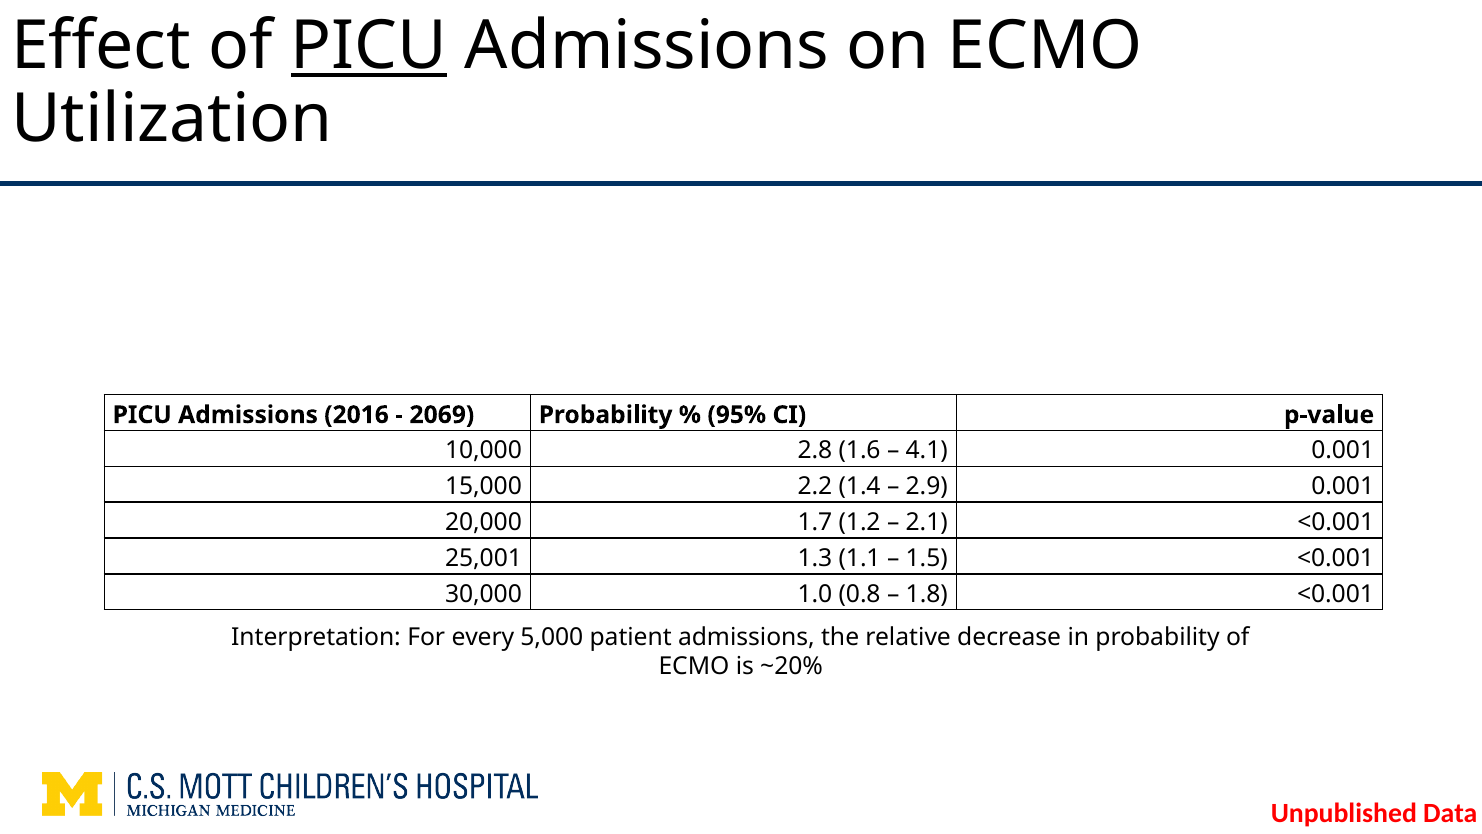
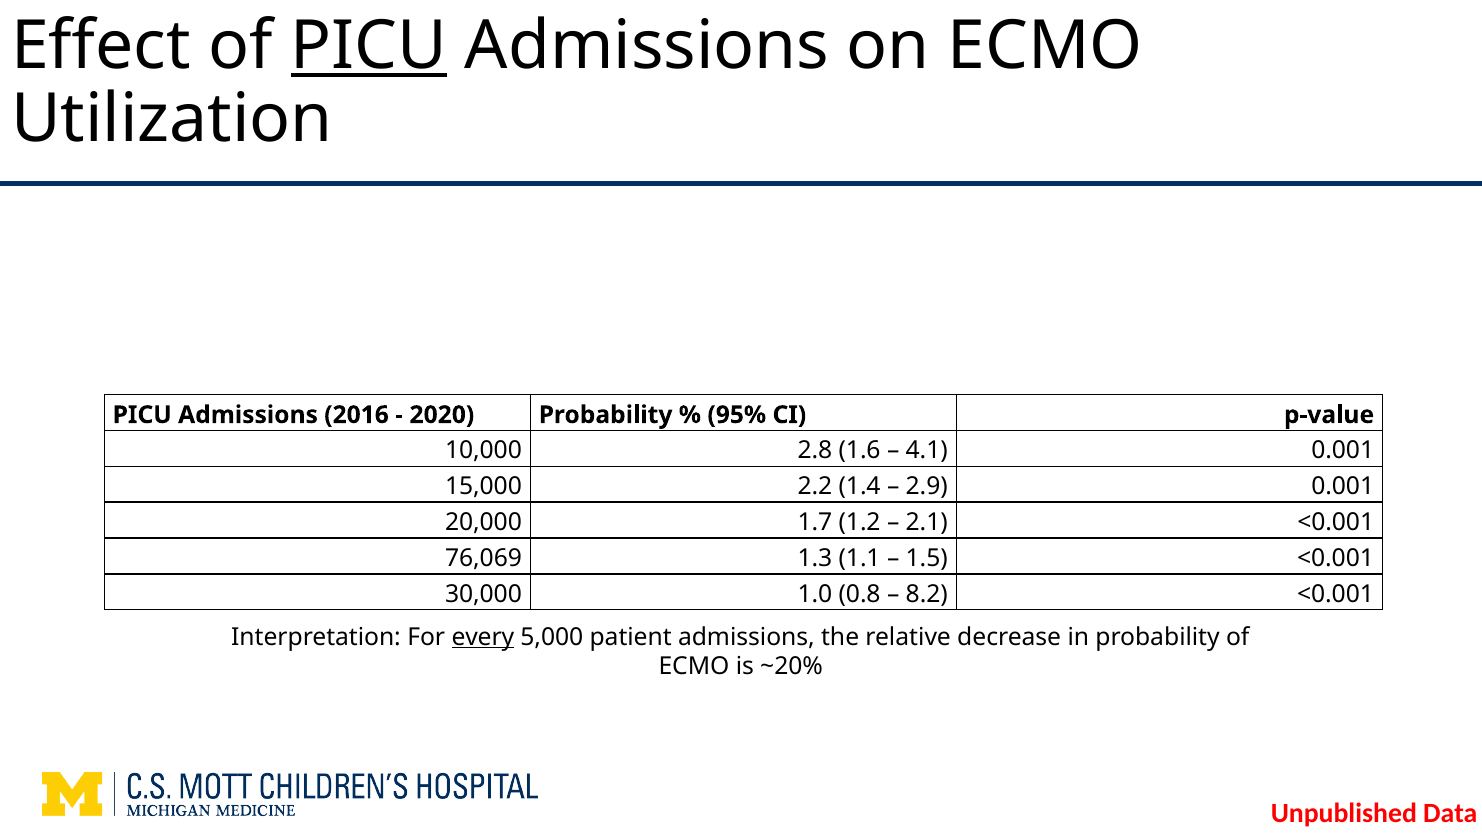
2069: 2069 -> 2020
25,001: 25,001 -> 76,069
1.8: 1.8 -> 8.2
every underline: none -> present
